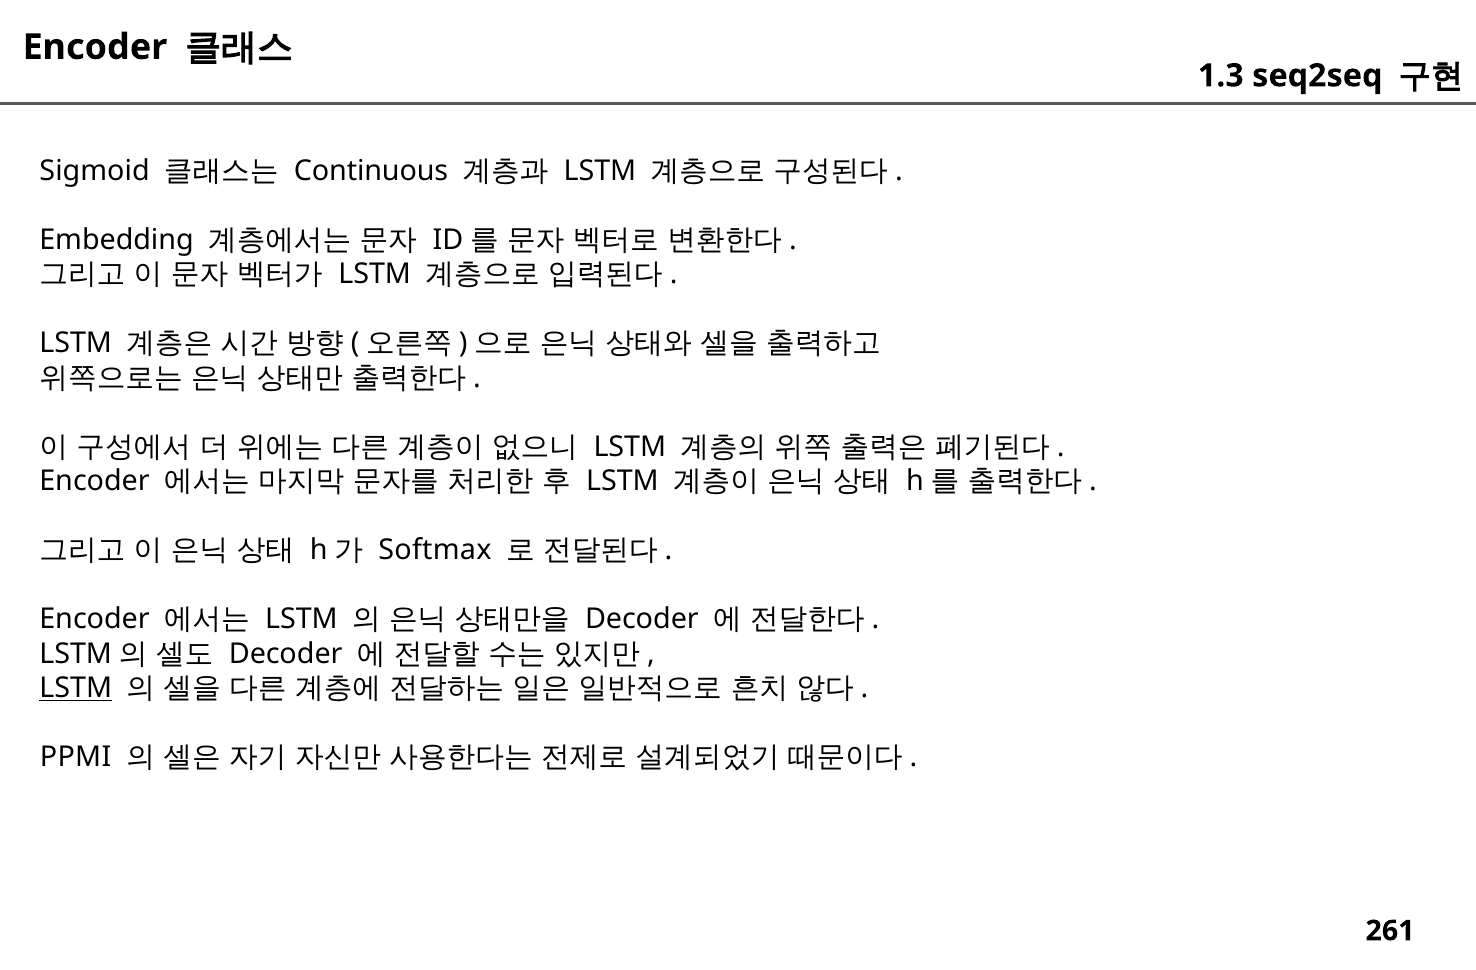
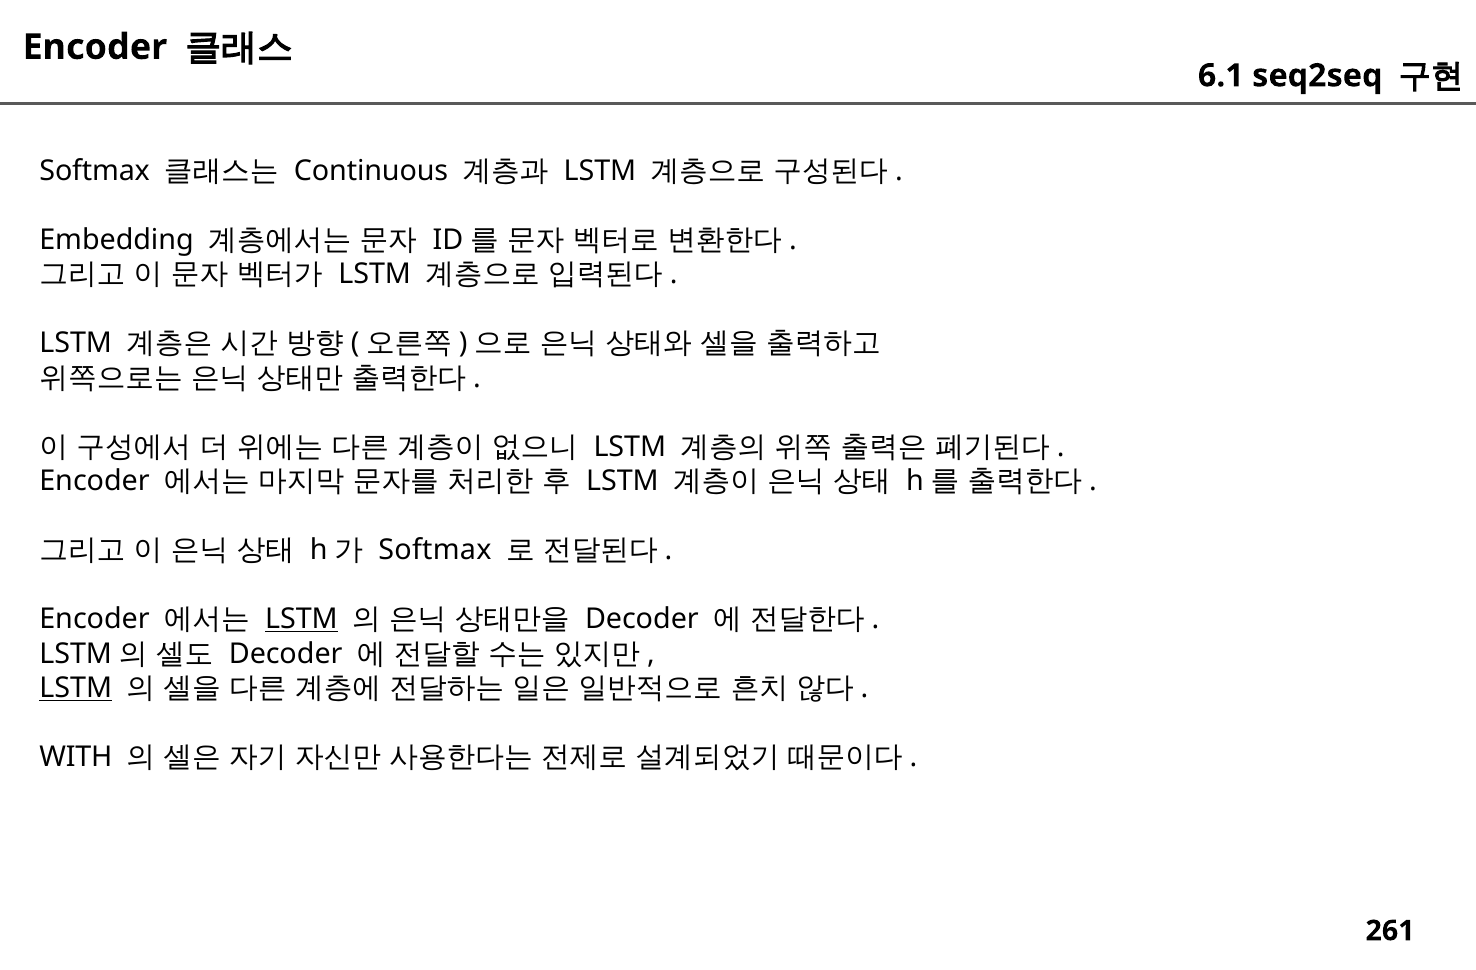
1.3: 1.3 -> 6.1
Sigmoid at (95, 171): Sigmoid -> Softmax
LSTM at (301, 619) underline: none -> present
PPMI: PPMI -> WITH
